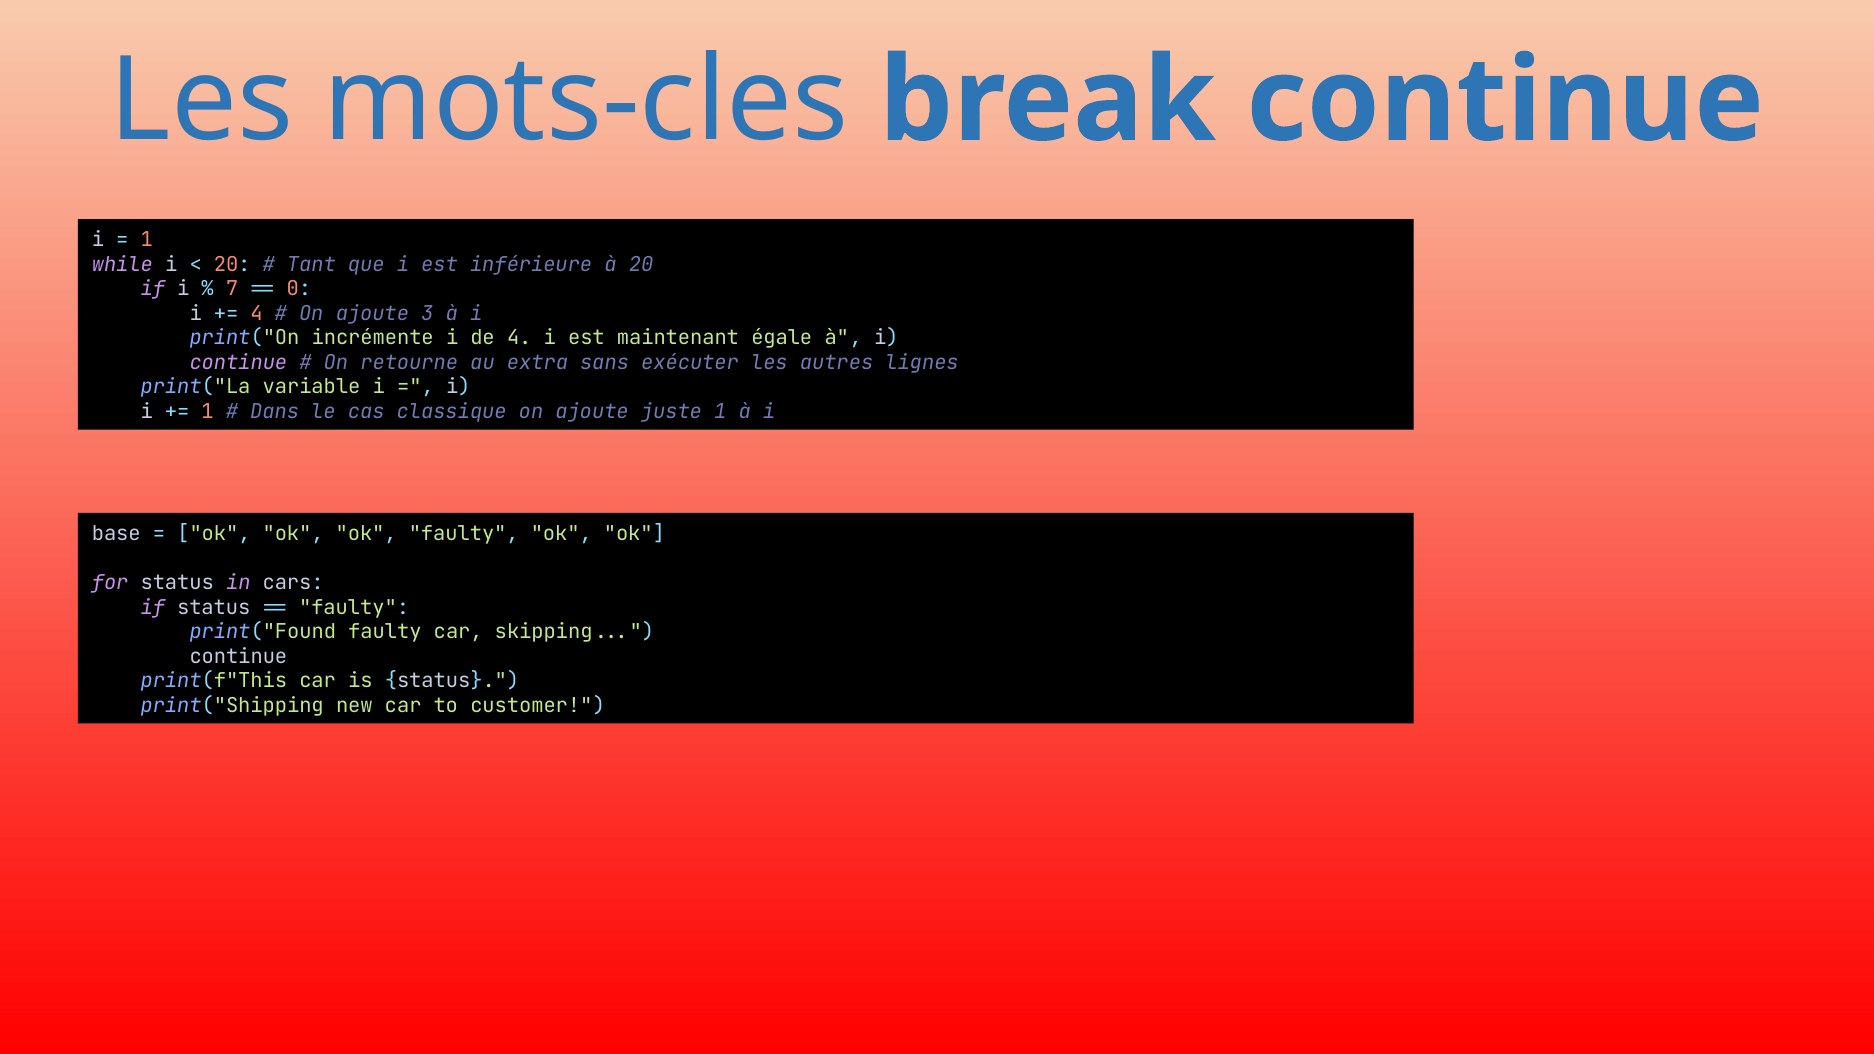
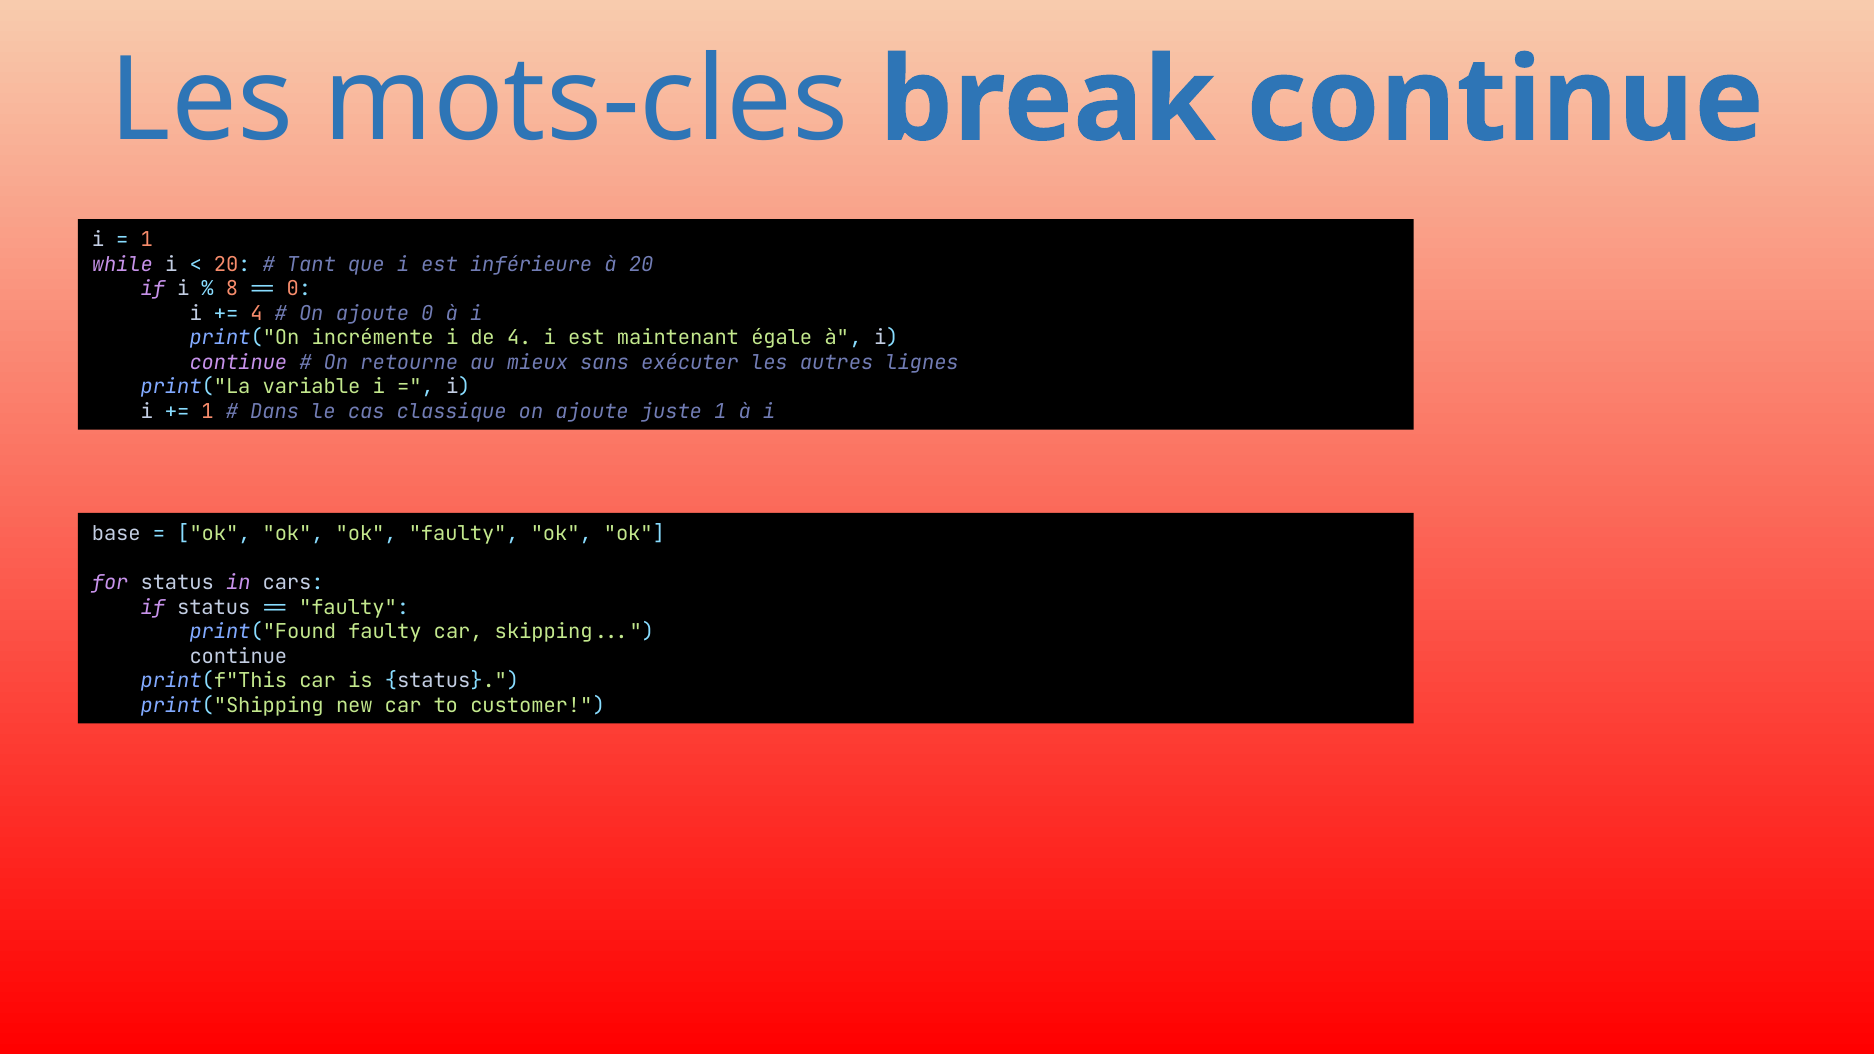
7: 7 -> 8
ajoute 3: 3 -> 0
extra: extra -> mieux
